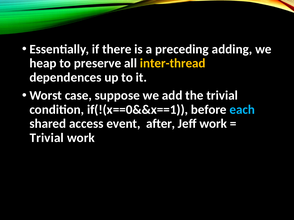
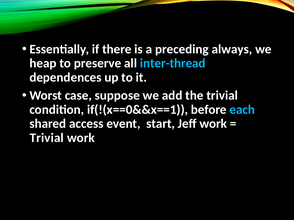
adding: adding -> always
inter-thread colour: yellow -> light blue
after: after -> start
